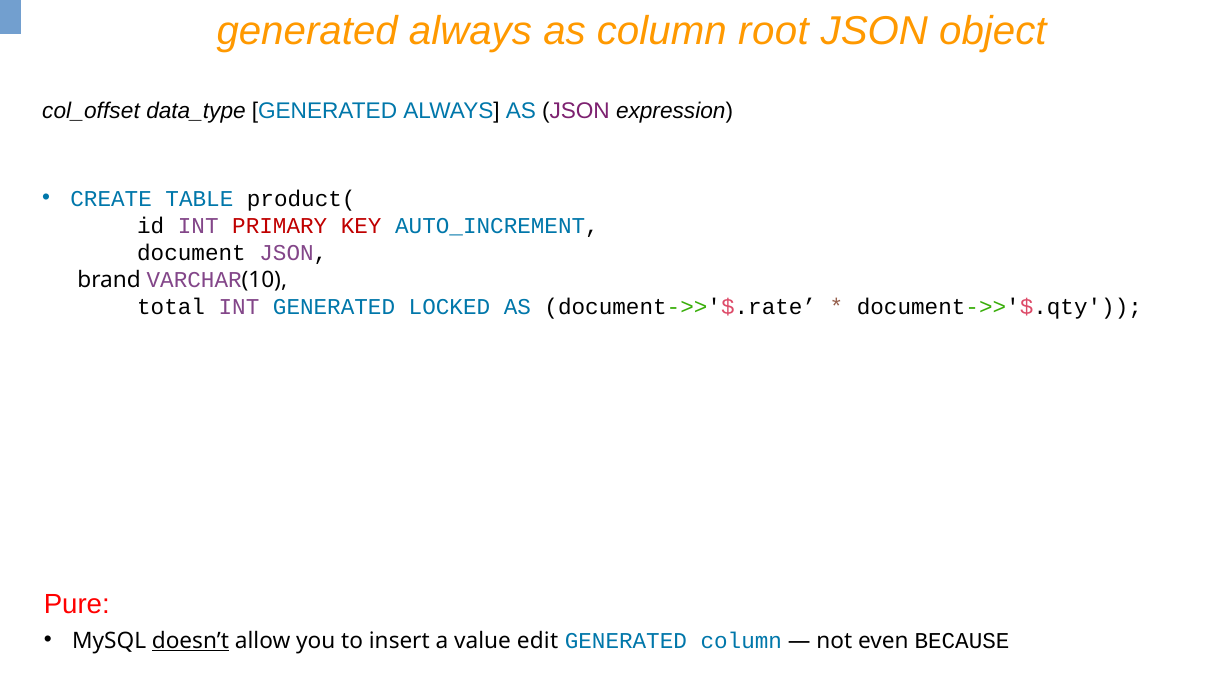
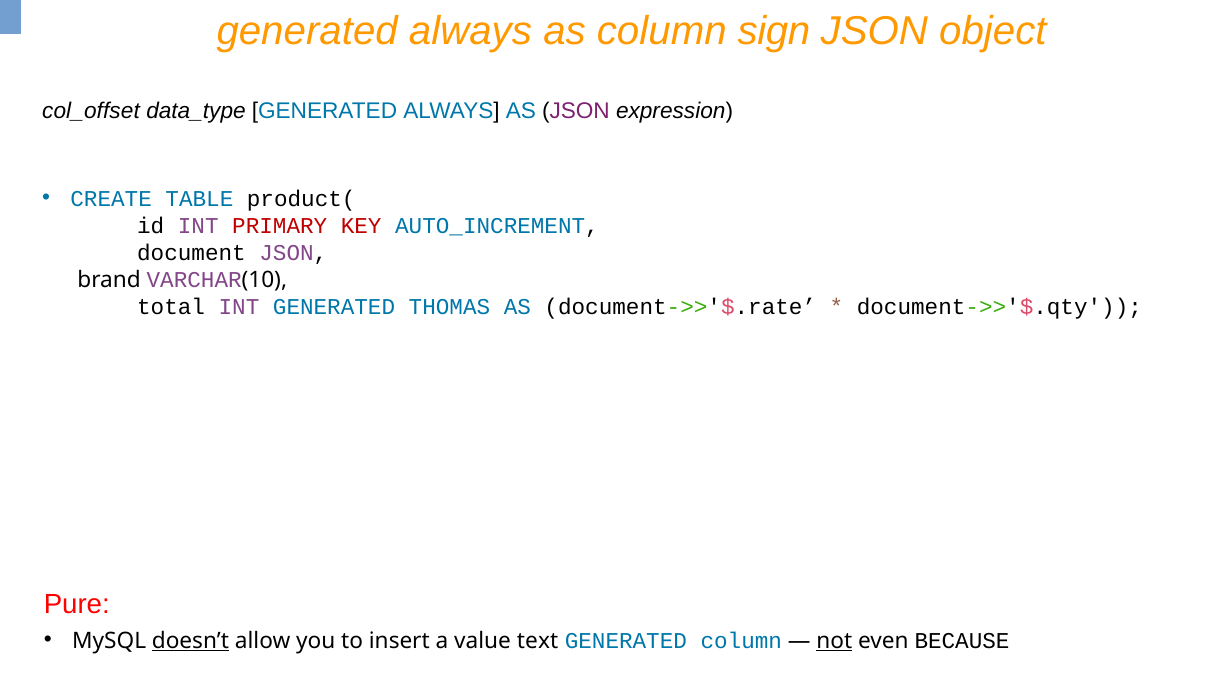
root: root -> sign
LOCKED: LOCKED -> THOMAS
edit: edit -> text
not underline: none -> present
